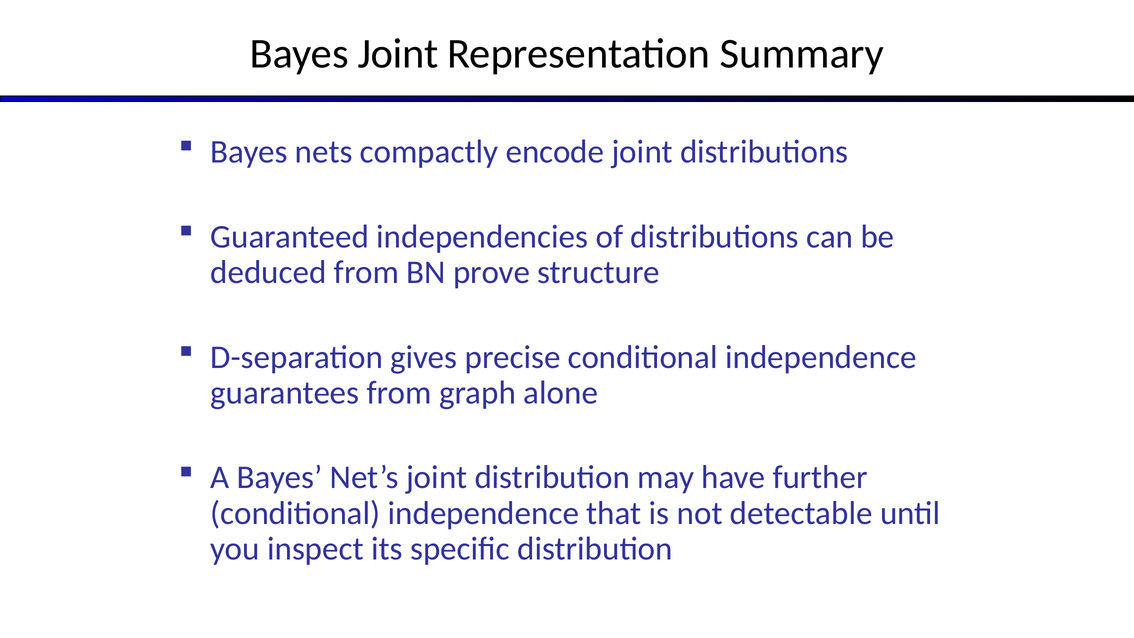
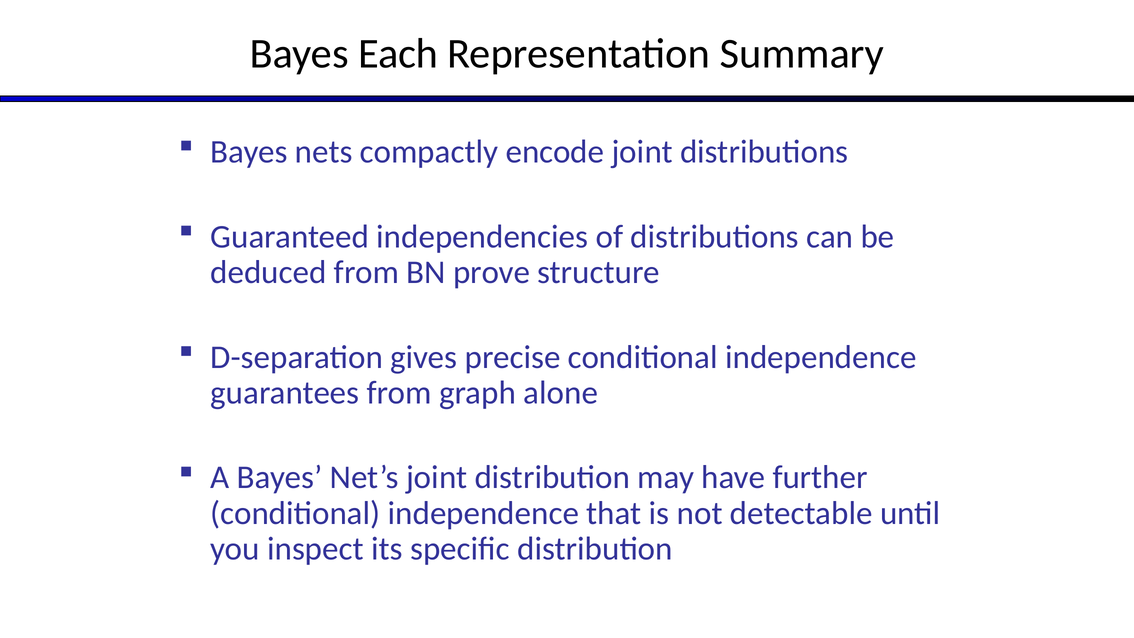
Bayes Joint: Joint -> Each
